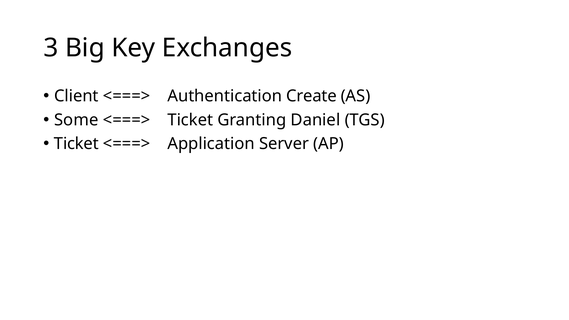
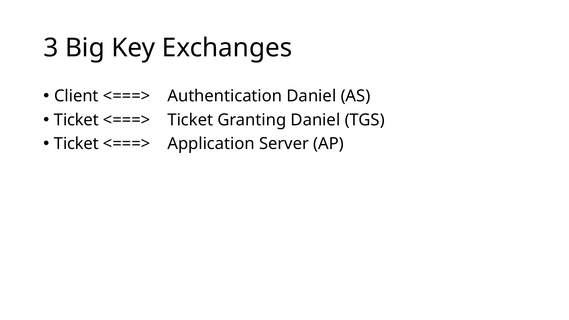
Authentication Create: Create -> Daniel
Some at (76, 120): Some -> Ticket
